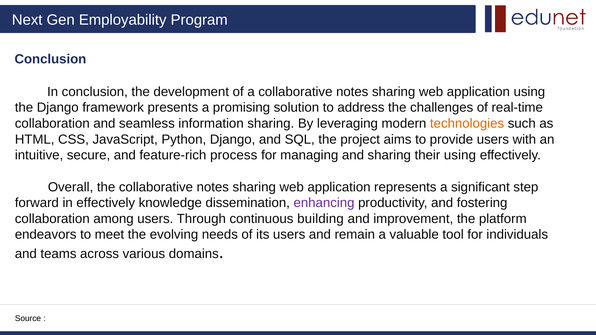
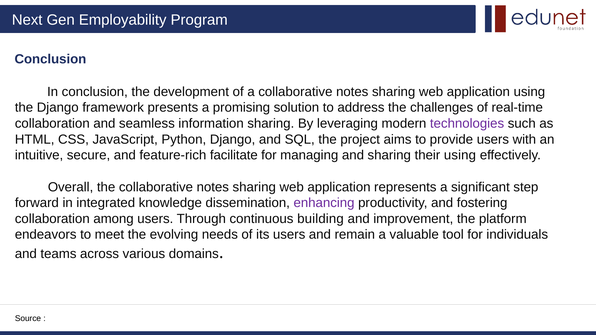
technologies colour: orange -> purple
process: process -> facilitate
in effectively: effectively -> integrated
